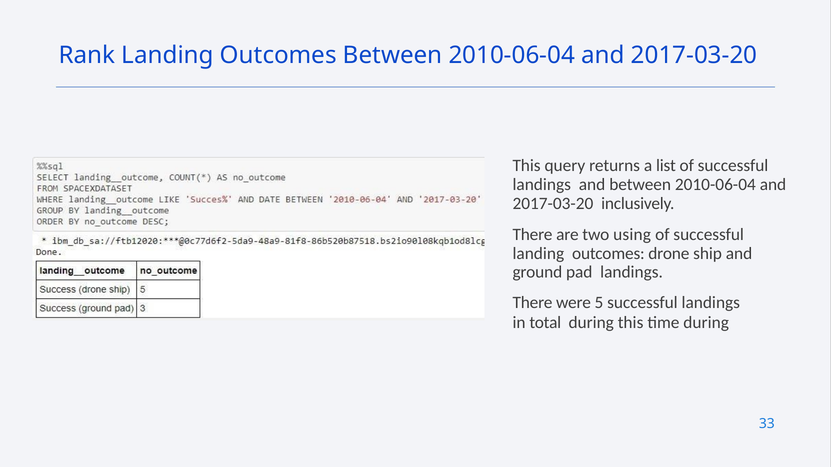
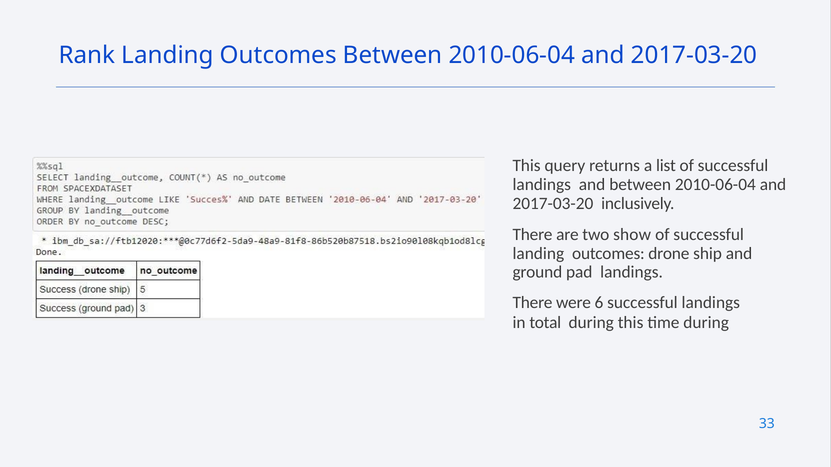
using: using -> show
5: 5 -> 6
